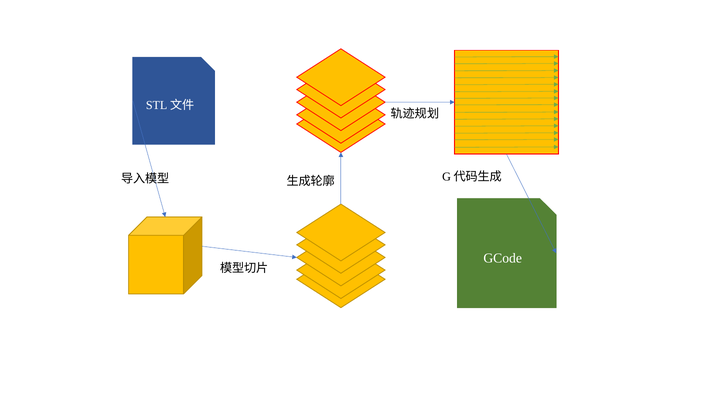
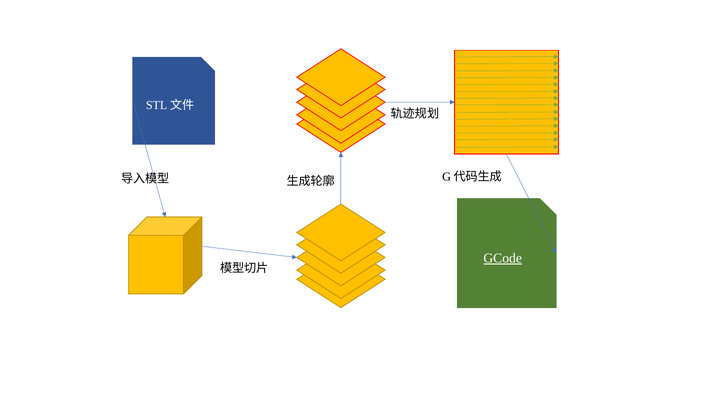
GCode underline: none -> present
